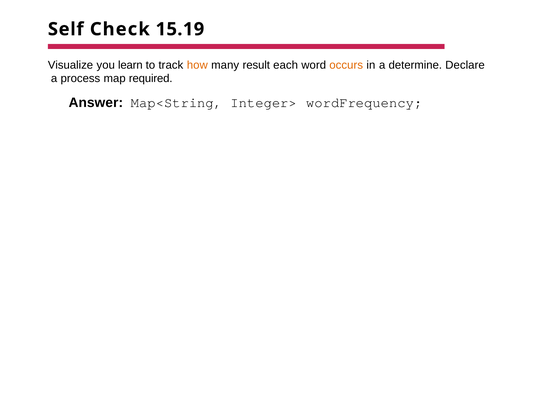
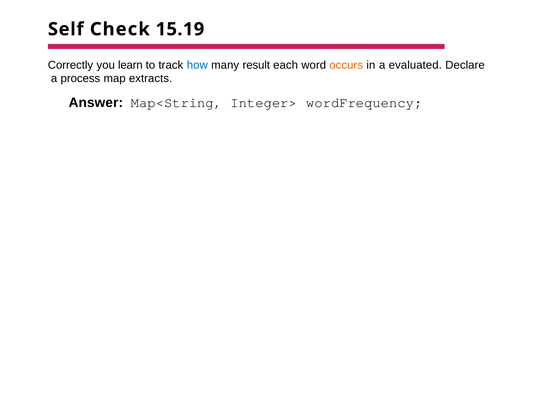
Visualize: Visualize -> Correctly
how colour: orange -> blue
determine: determine -> evaluated
required: required -> extracts
